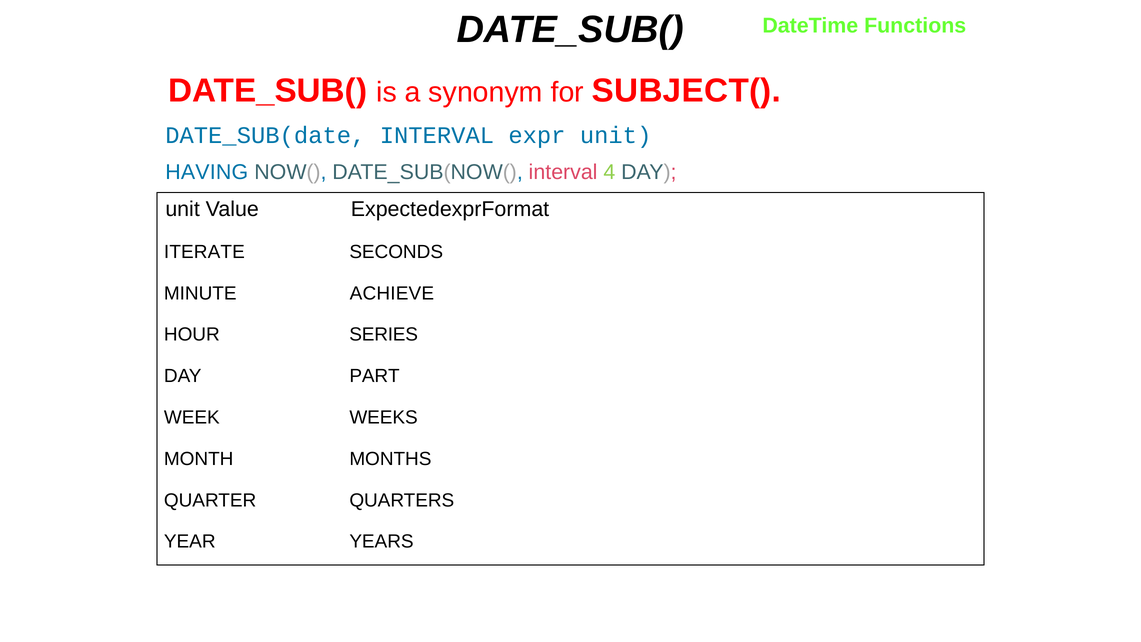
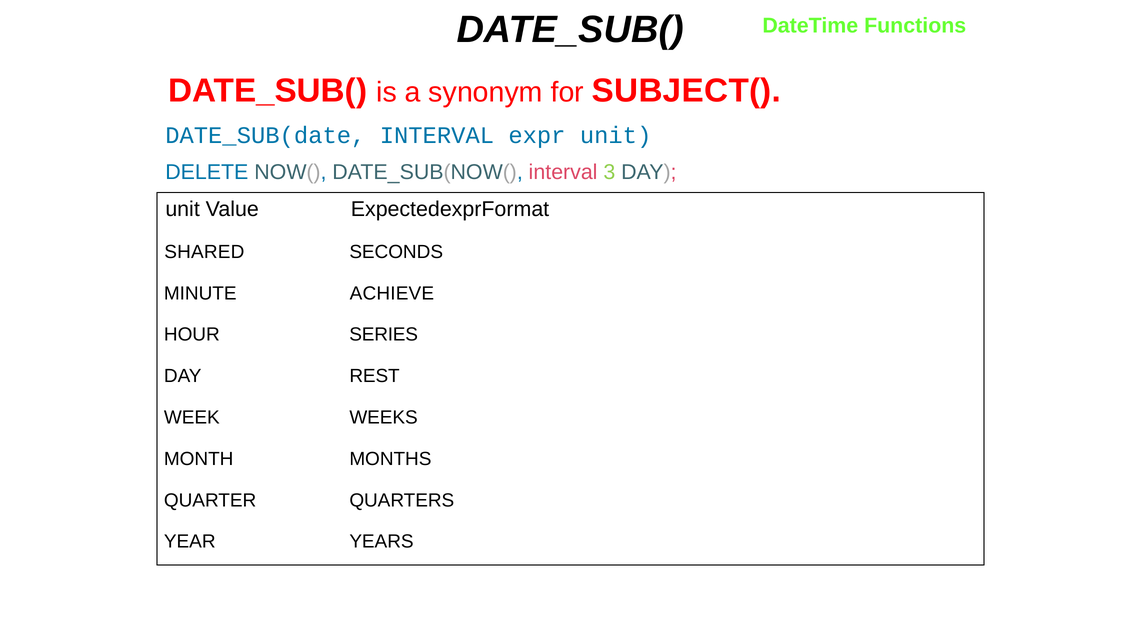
HAVING: HAVING -> DELETE
4: 4 -> 3
ITERATE: ITERATE -> SHARED
PART: PART -> REST
